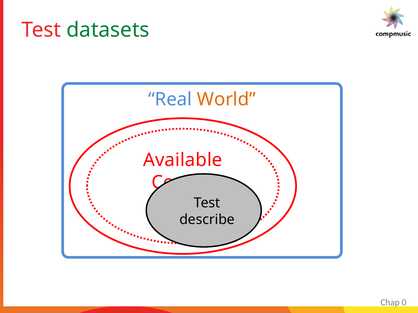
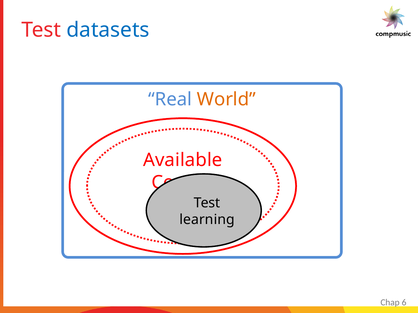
datasets colour: green -> blue
describe: describe -> learning
0: 0 -> 6
